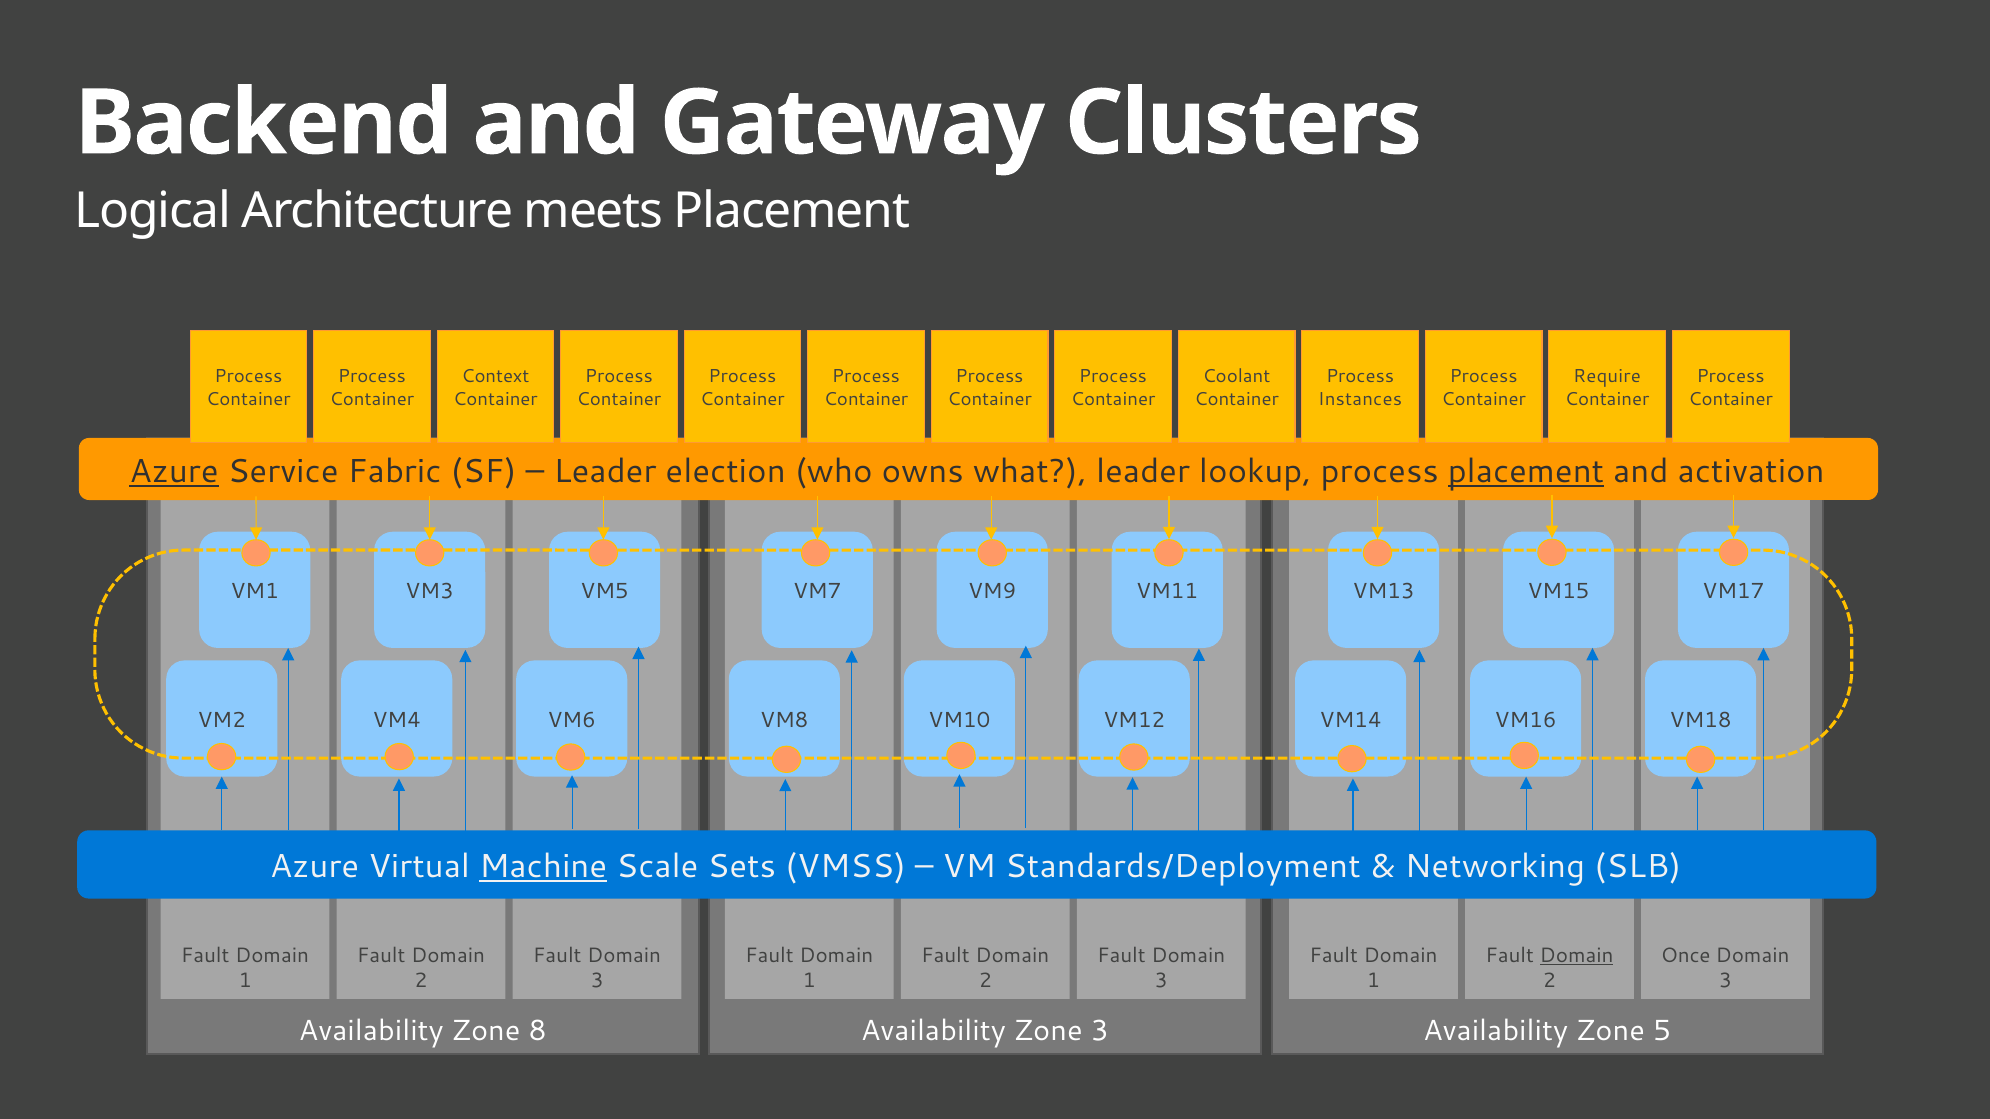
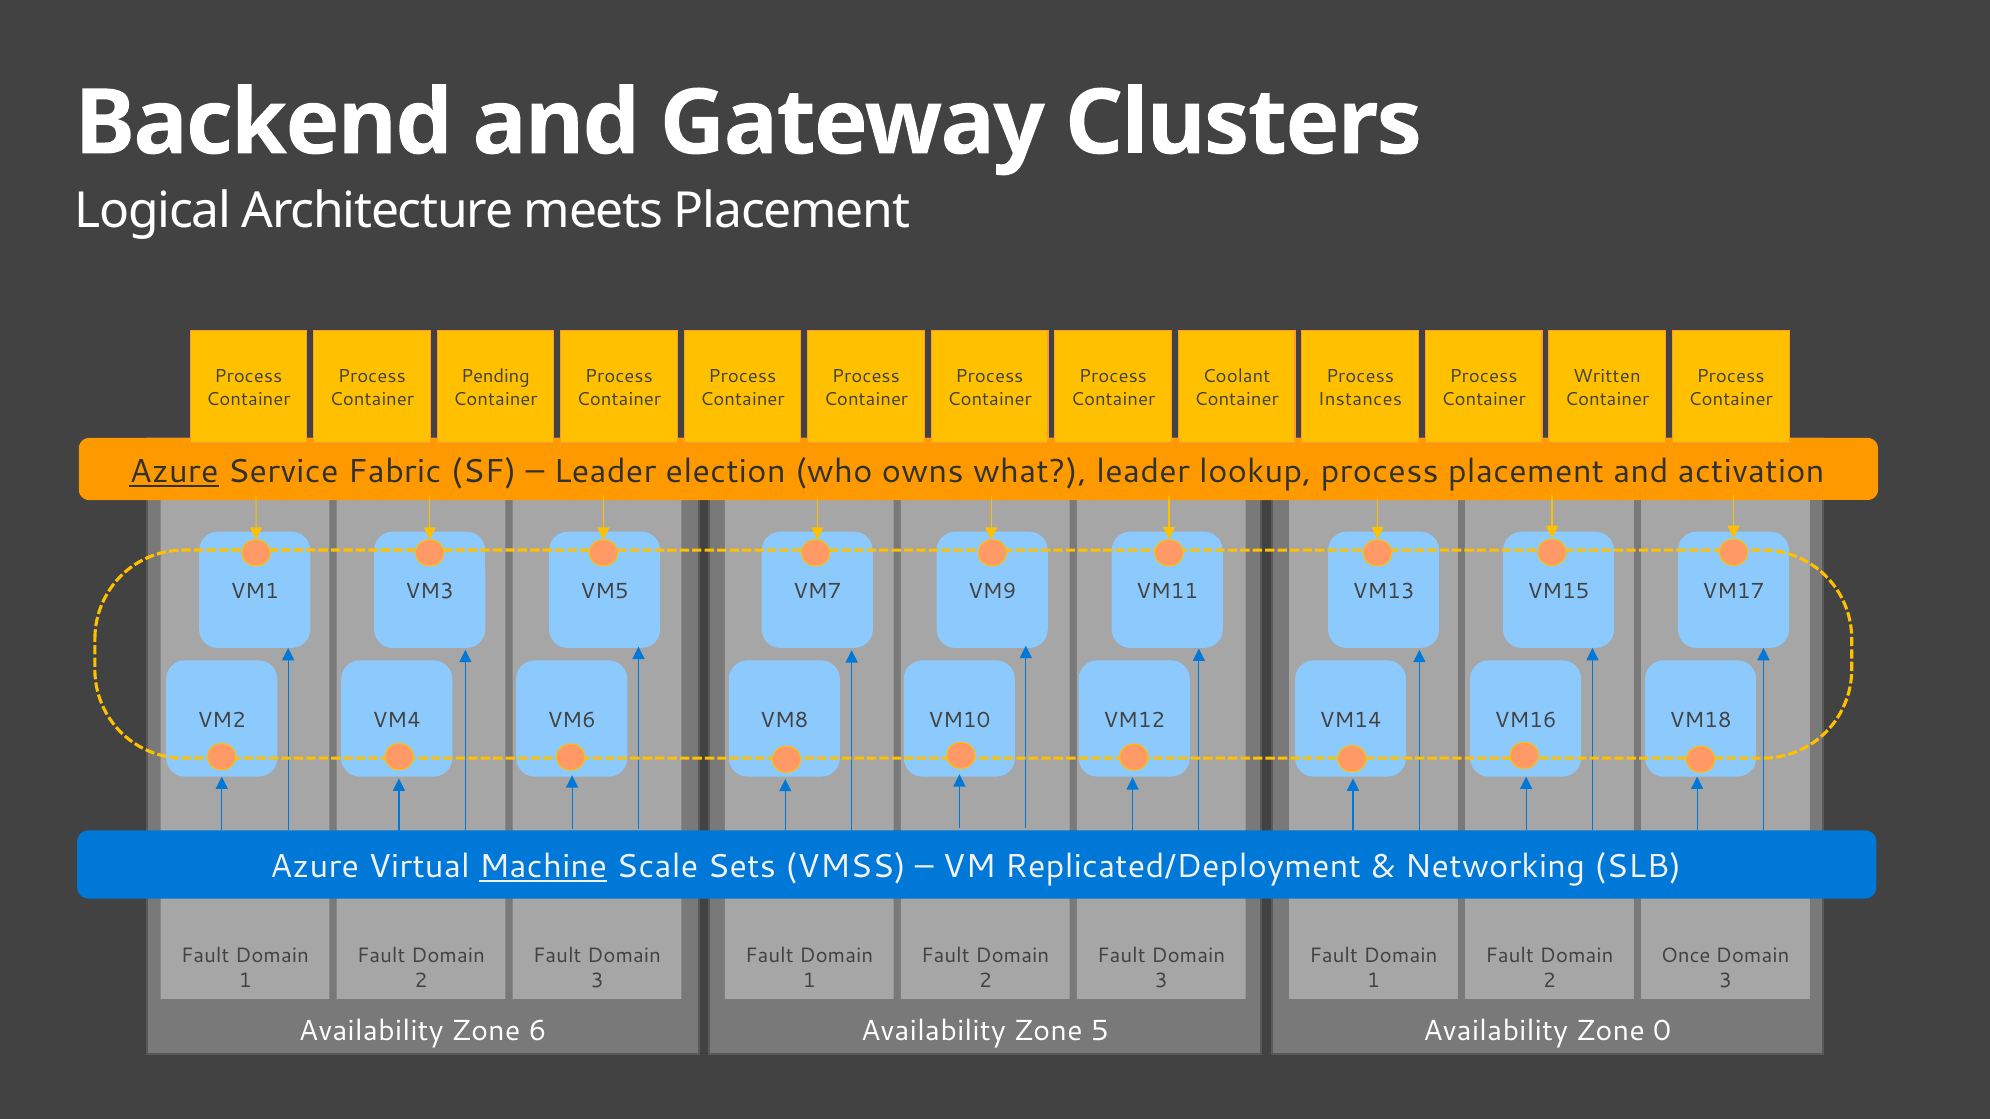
Context: Context -> Pending
Require: Require -> Written
placement at (1526, 471) underline: present -> none
Standards/Deployment: Standards/Deployment -> Replicated/Deployment
Domain at (1577, 956) underline: present -> none
8: 8 -> 6
Zone 3: 3 -> 5
5: 5 -> 0
